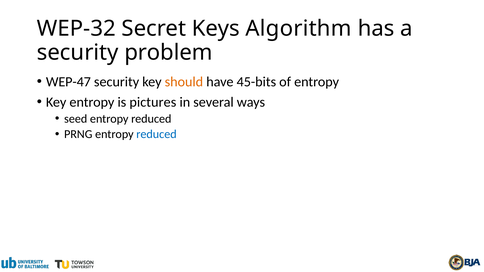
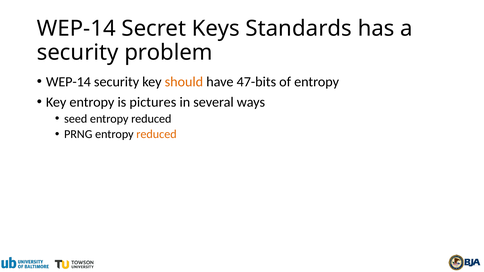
WEP-32 at (76, 29): WEP-32 -> WEP-14
Algorithm: Algorithm -> Standards
WEP-47 at (68, 82): WEP-47 -> WEP-14
45-bits: 45-bits -> 47-bits
reduced at (156, 134) colour: blue -> orange
